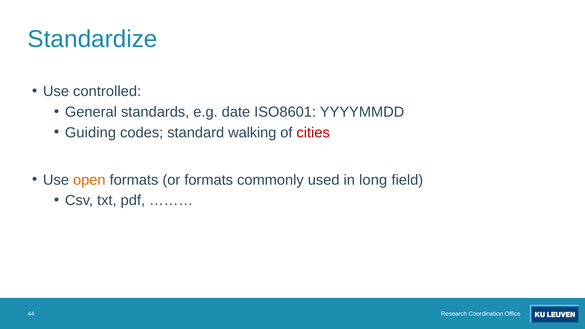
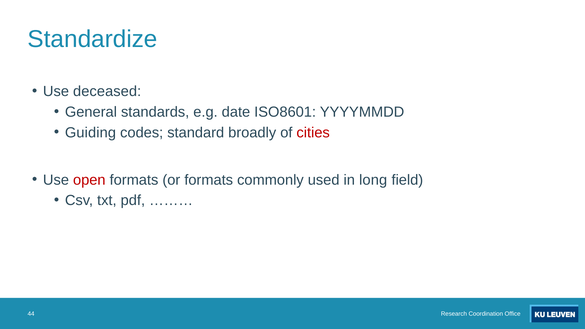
controlled: controlled -> deceased
walking: walking -> broadly
open colour: orange -> red
